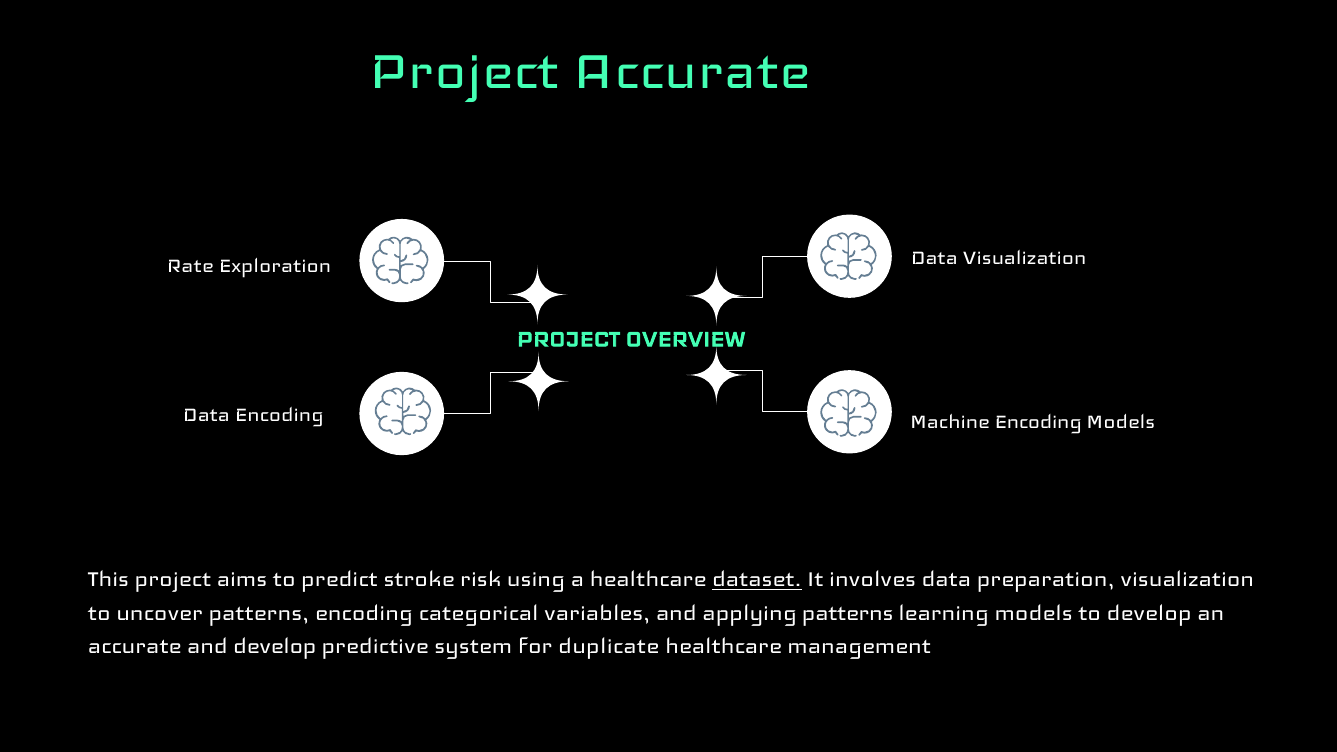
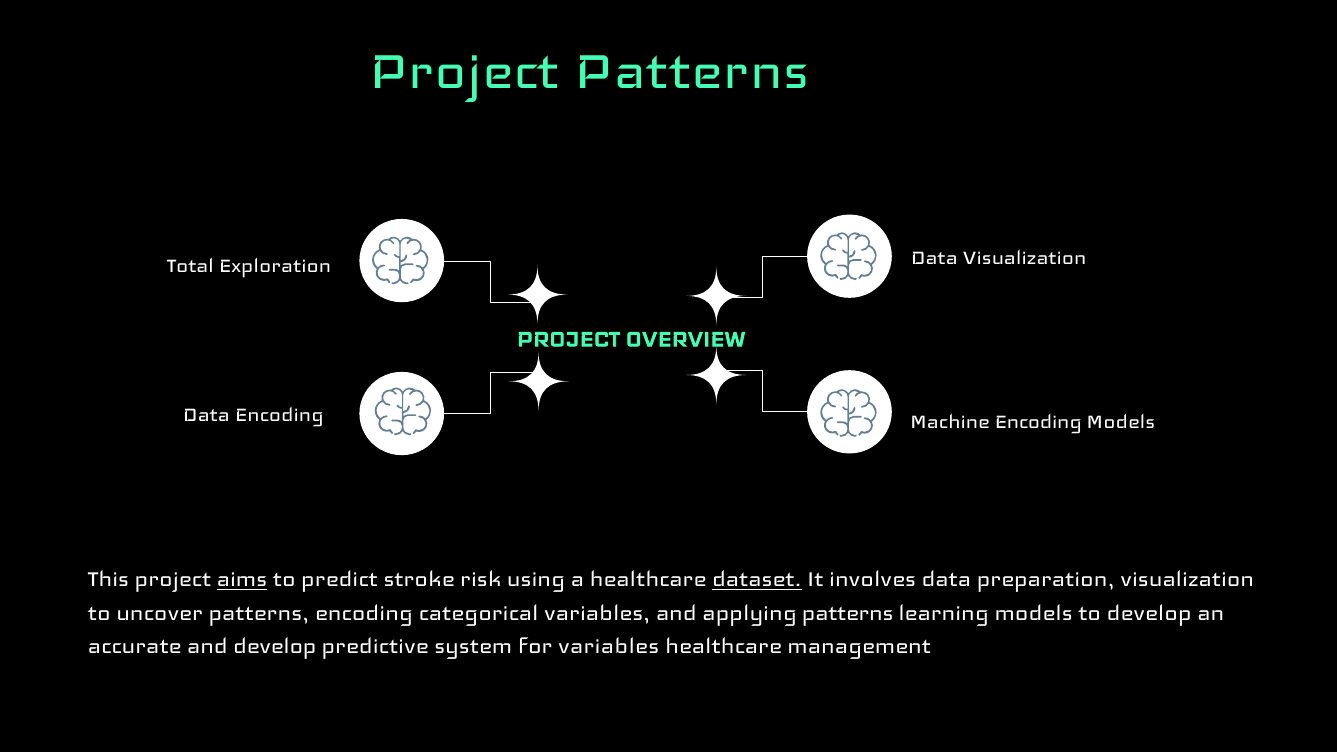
Project Accurate: Accurate -> Patterns
Rate: Rate -> Total
aims underline: none -> present
for duplicate: duplicate -> variables
